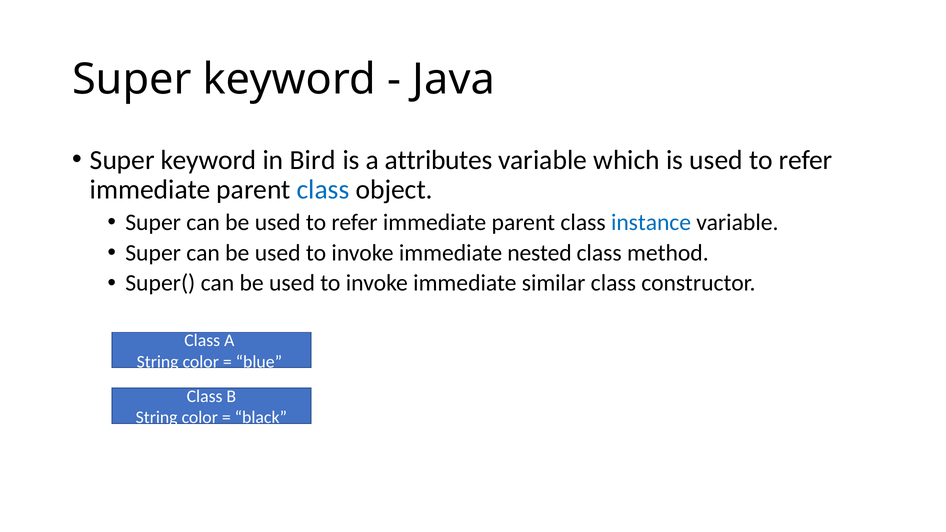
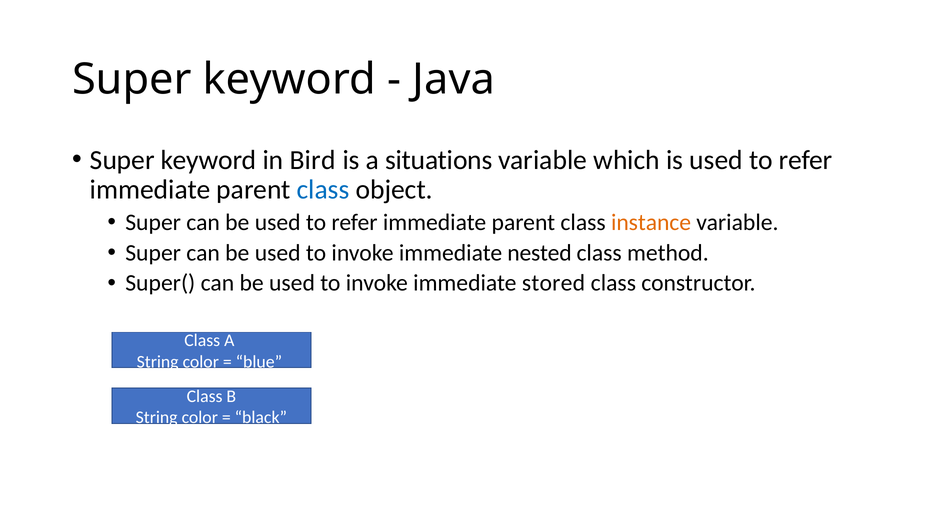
attributes: attributes -> situations
instance colour: blue -> orange
similar: similar -> stored
